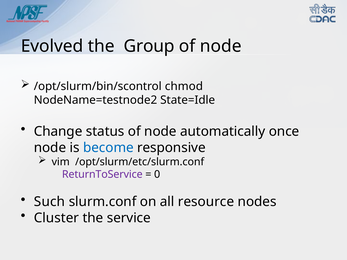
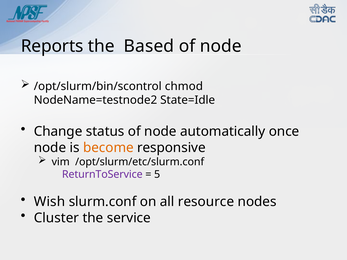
Evolved: Evolved -> Reports
Group: Group -> Based
become colour: blue -> orange
0: 0 -> 5
Such: Such -> Wish
